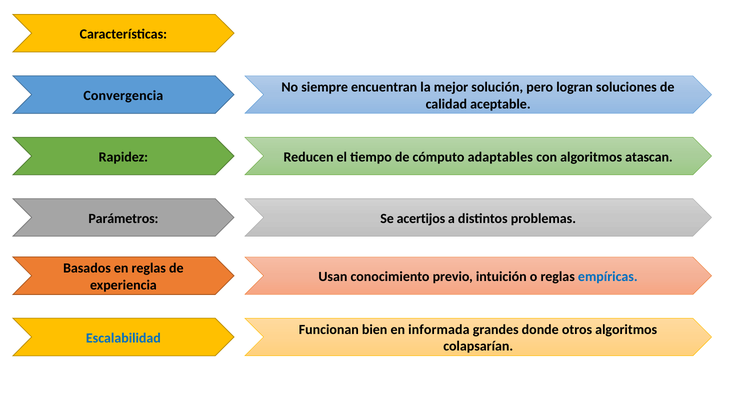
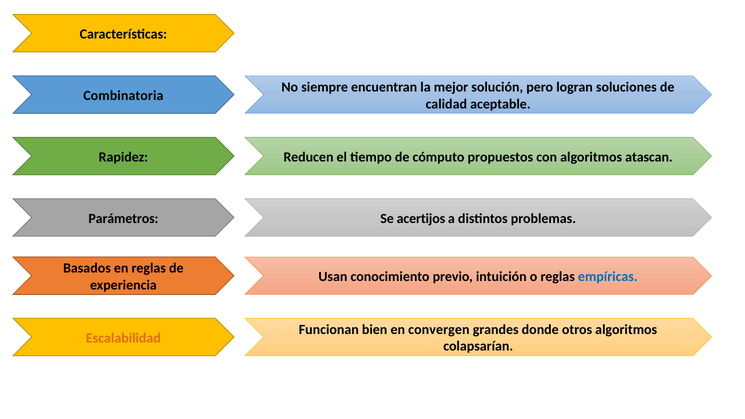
Convergencia: Convergencia -> Combinatoria
adaptables: adaptables -> propuestos
informada: informada -> convergen
Escalabilidad colour: blue -> orange
